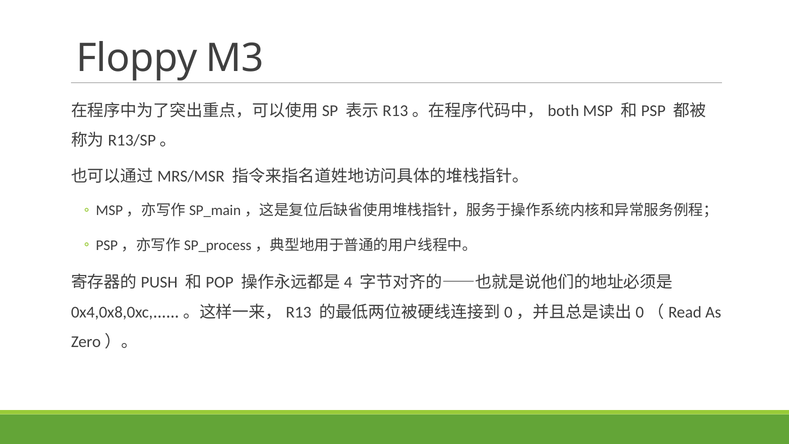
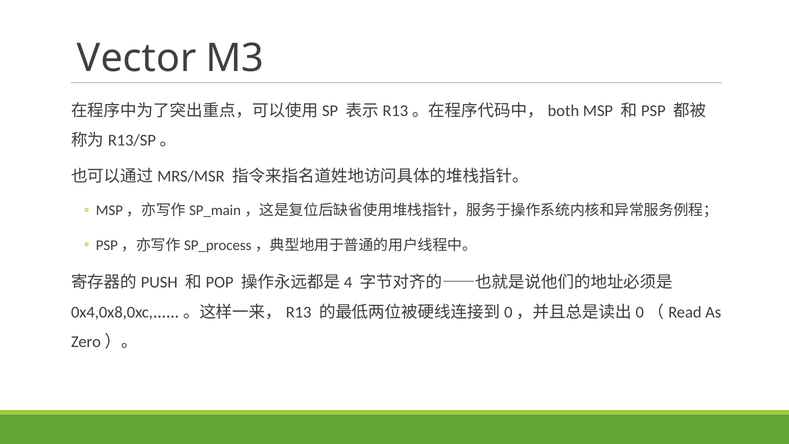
Floppy: Floppy -> Vector
